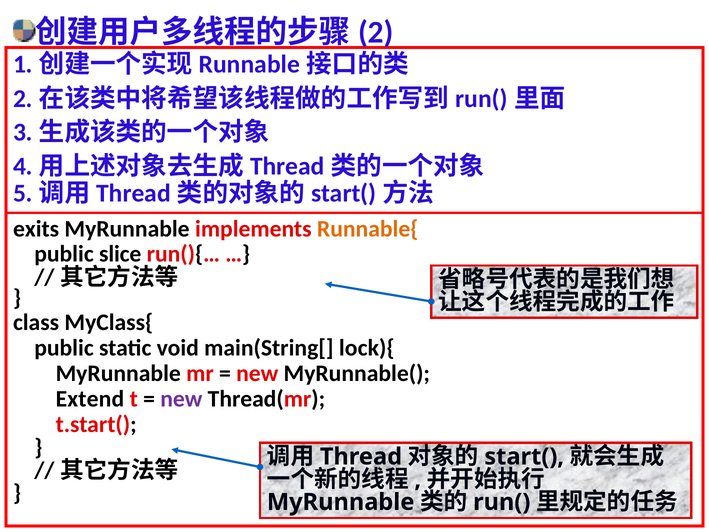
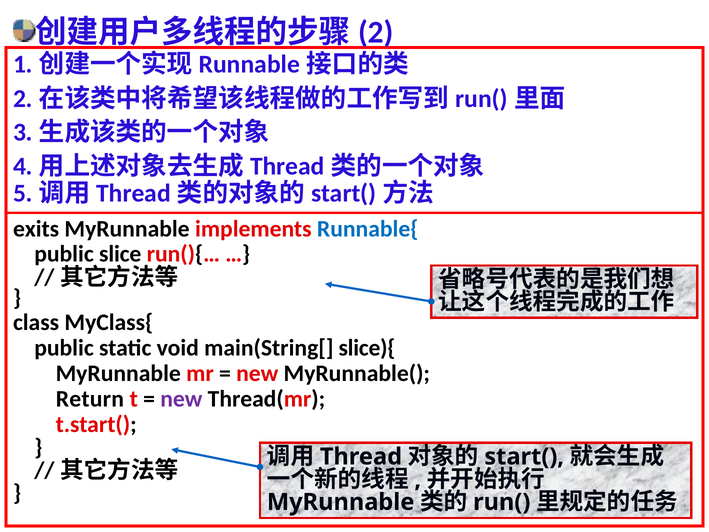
Runnable{ colour: orange -> blue
lock){: lock){ -> slice){
Extend: Extend -> Return
